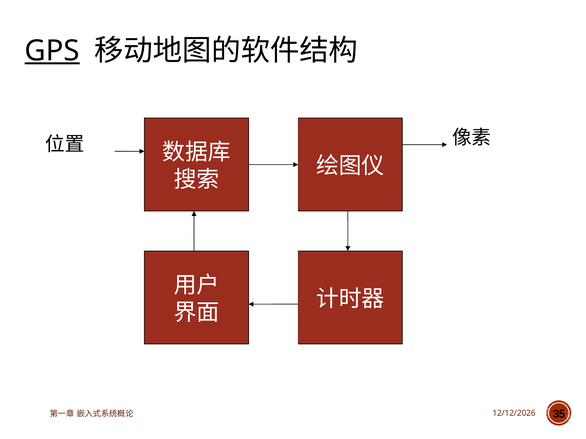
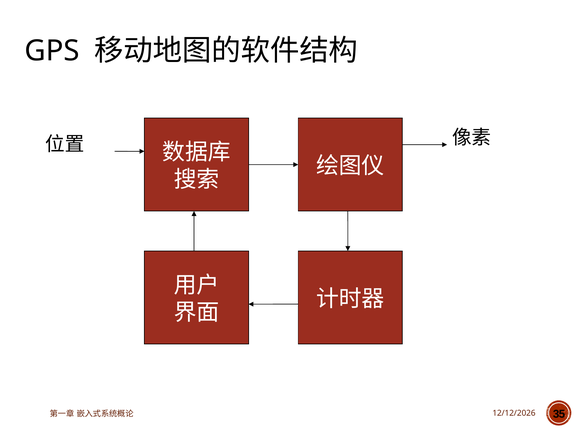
GPS underline: present -> none
